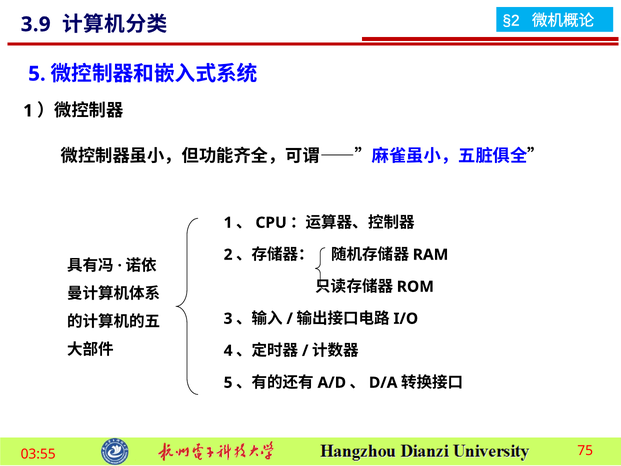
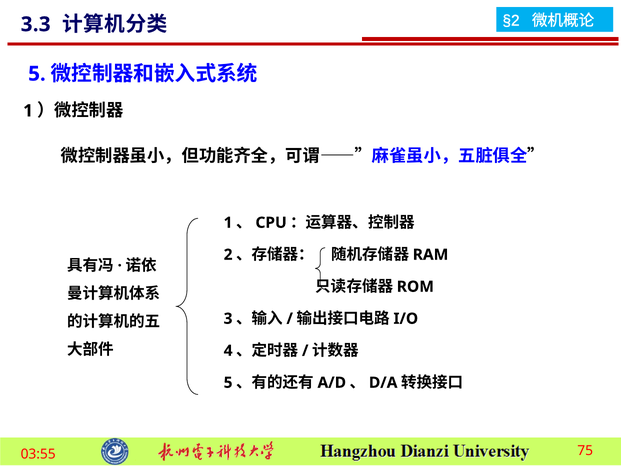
3.9: 3.9 -> 3.3
